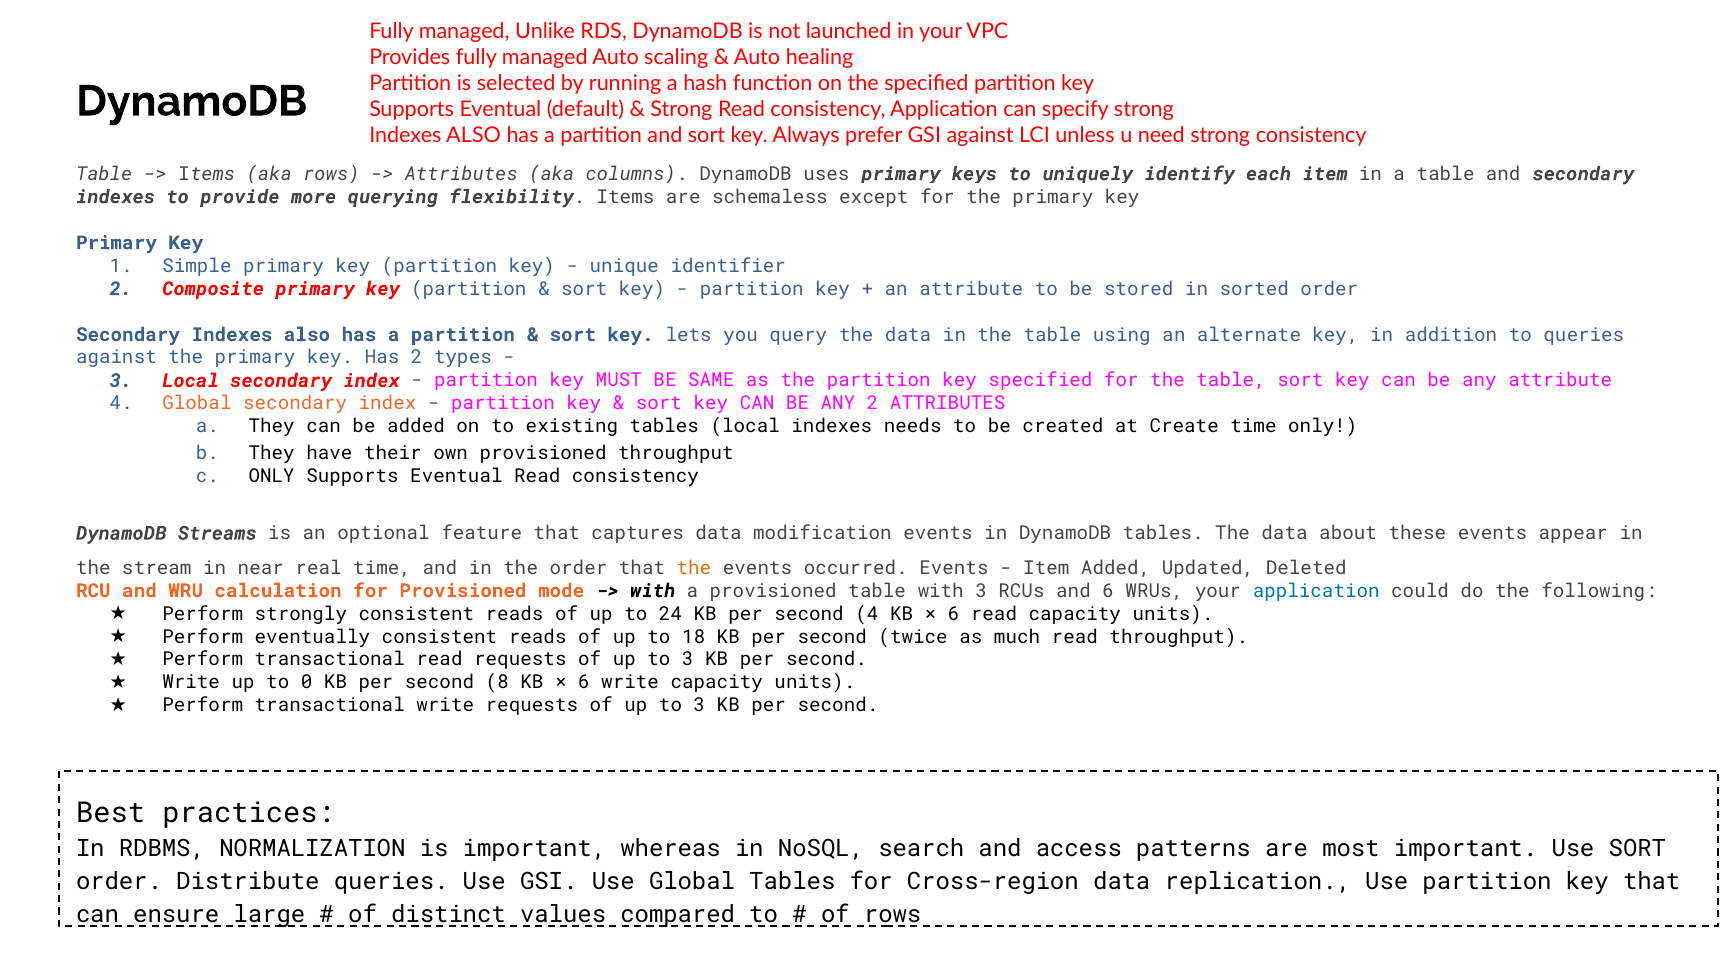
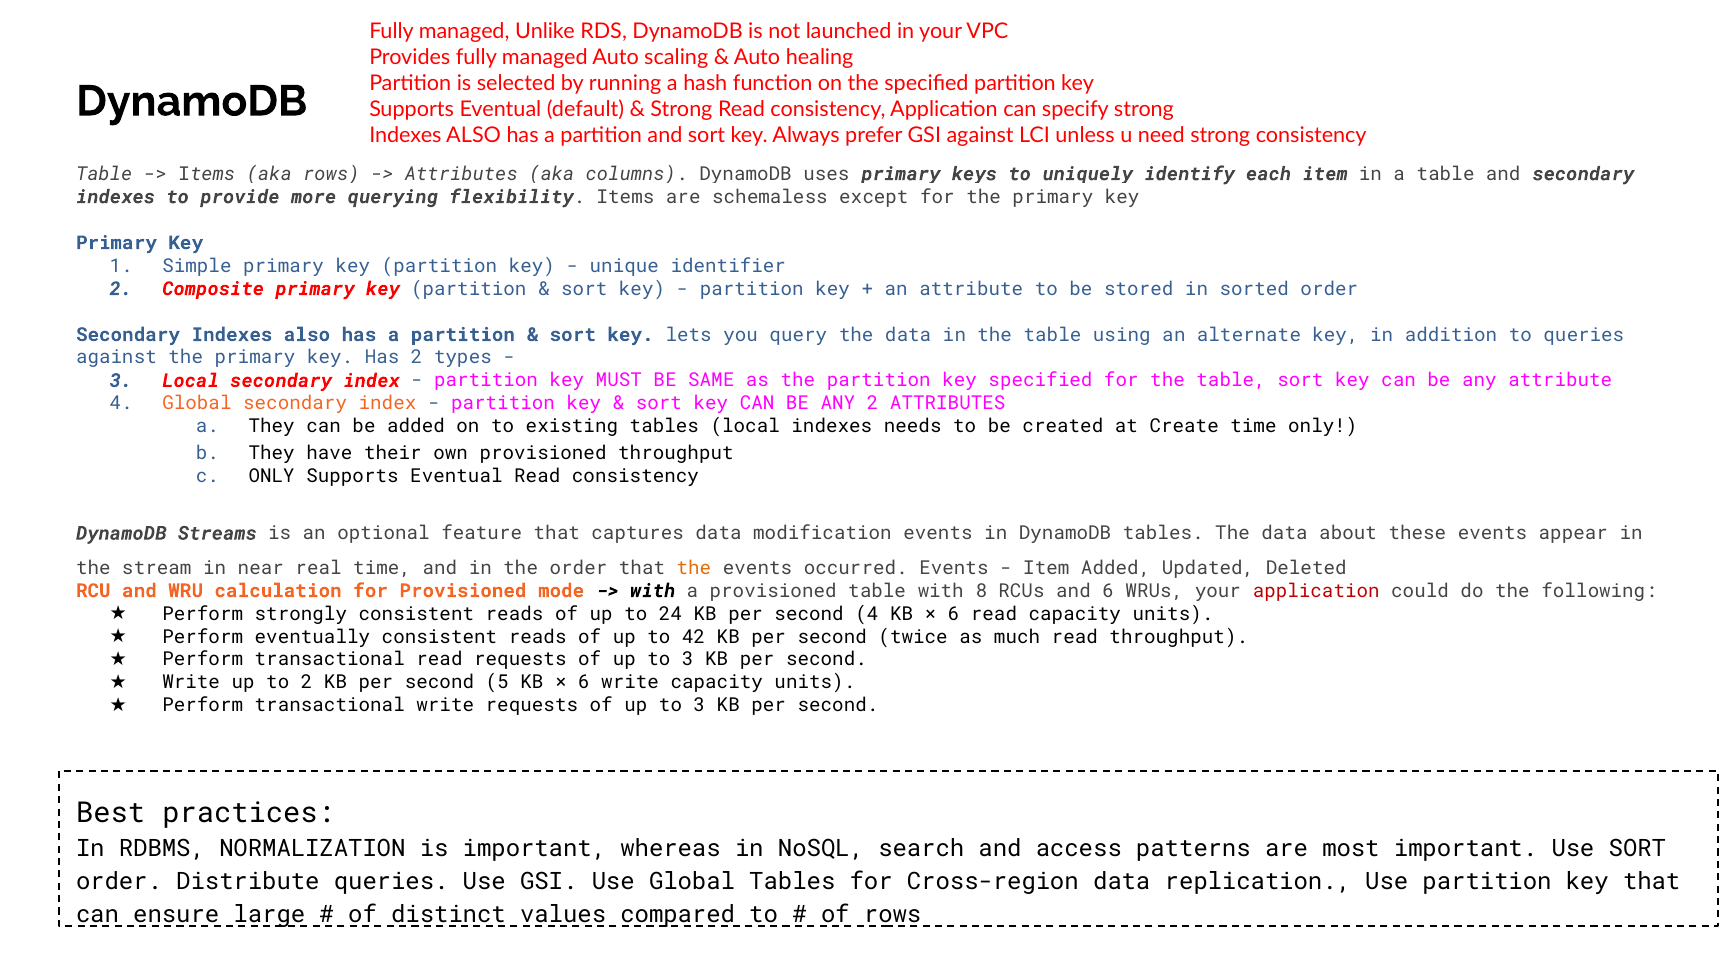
with 3: 3 -> 8
application at (1316, 591) colour: blue -> red
18: 18 -> 42
to 0: 0 -> 2
8: 8 -> 5
